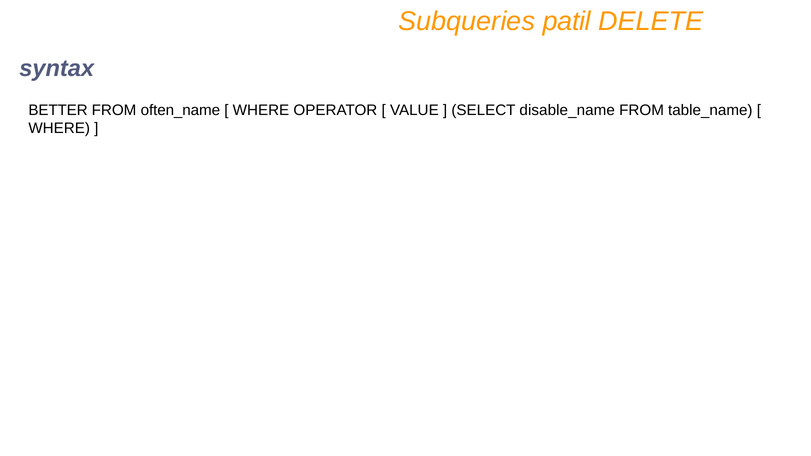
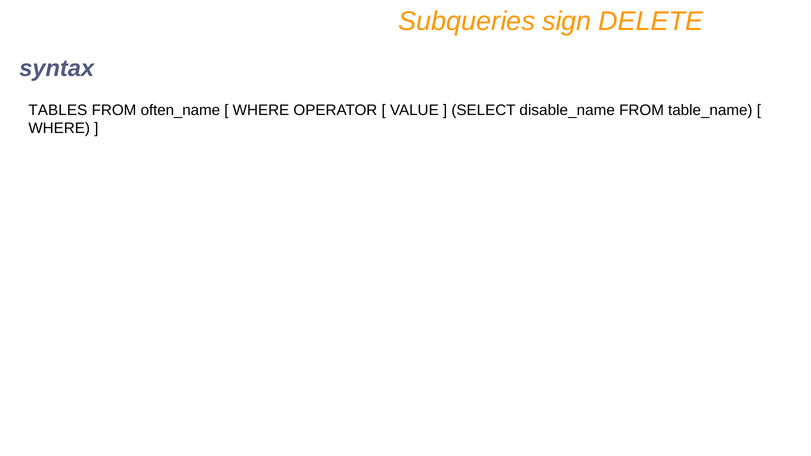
patil: patil -> sign
BETTER: BETTER -> TABLES
